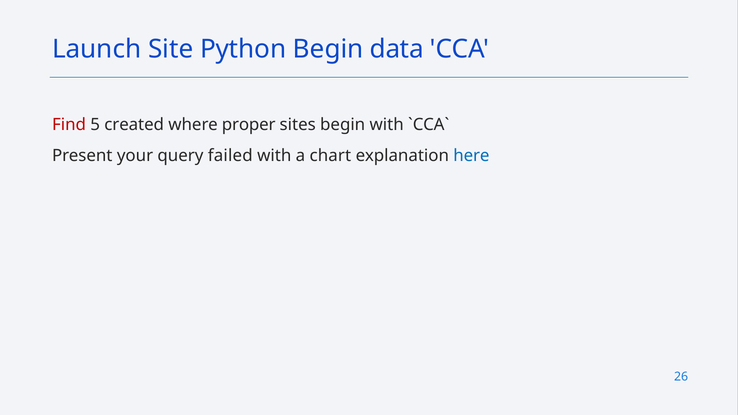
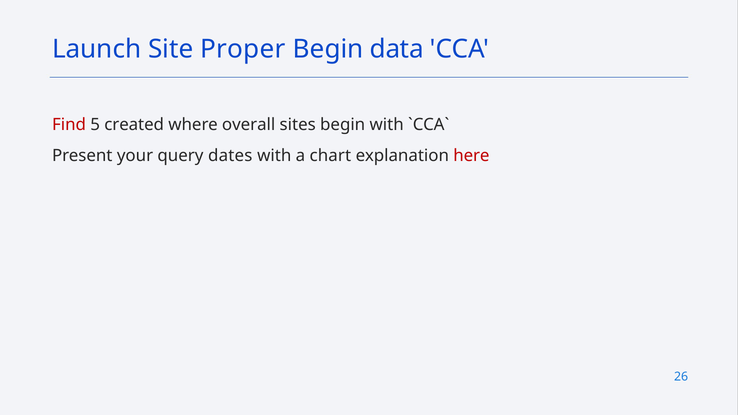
Python: Python -> Proper
proper: proper -> overall
failed: failed -> dates
here colour: blue -> red
